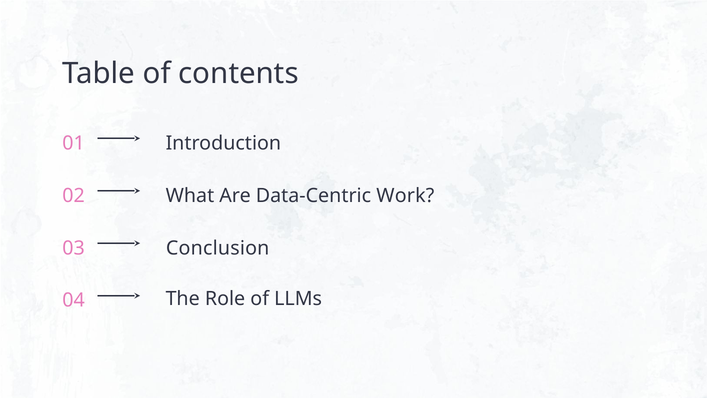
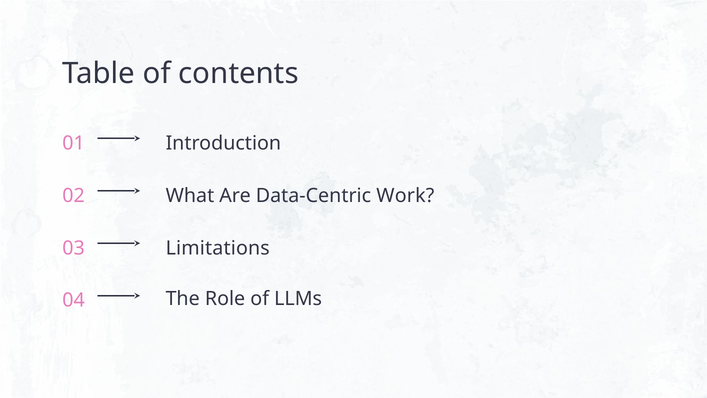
Conclusion: Conclusion -> Limitations
